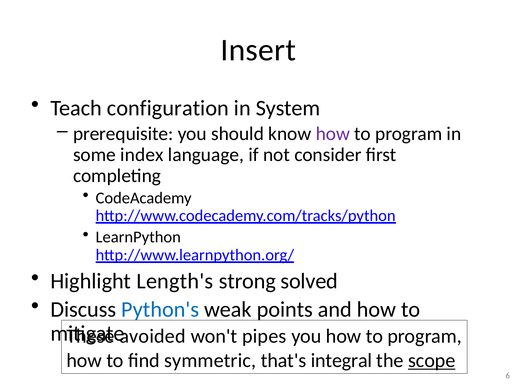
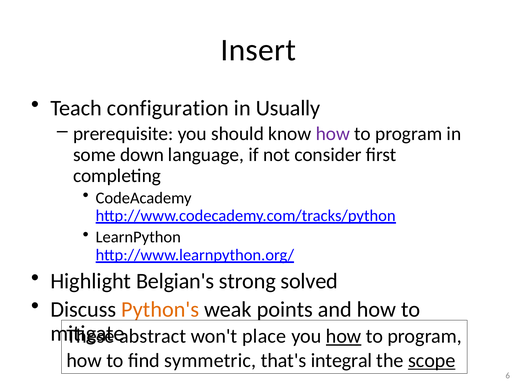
System: System -> Usually
index: index -> down
Length's: Length's -> Belgian's
Python's colour: blue -> orange
avoided: avoided -> abstract
pipes: pipes -> place
how at (344, 336) underline: none -> present
